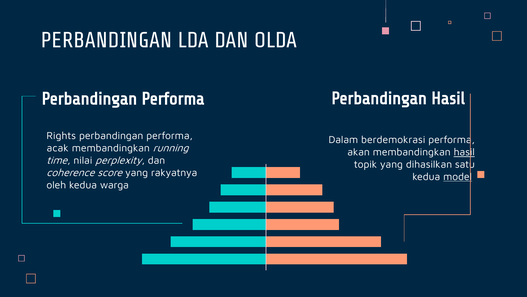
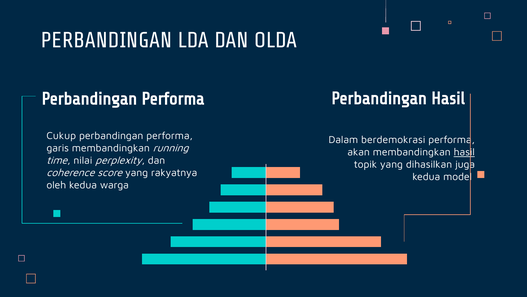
Rights: Rights -> Cukup
acak: acak -> garis
satu: satu -> juga
model underline: present -> none
